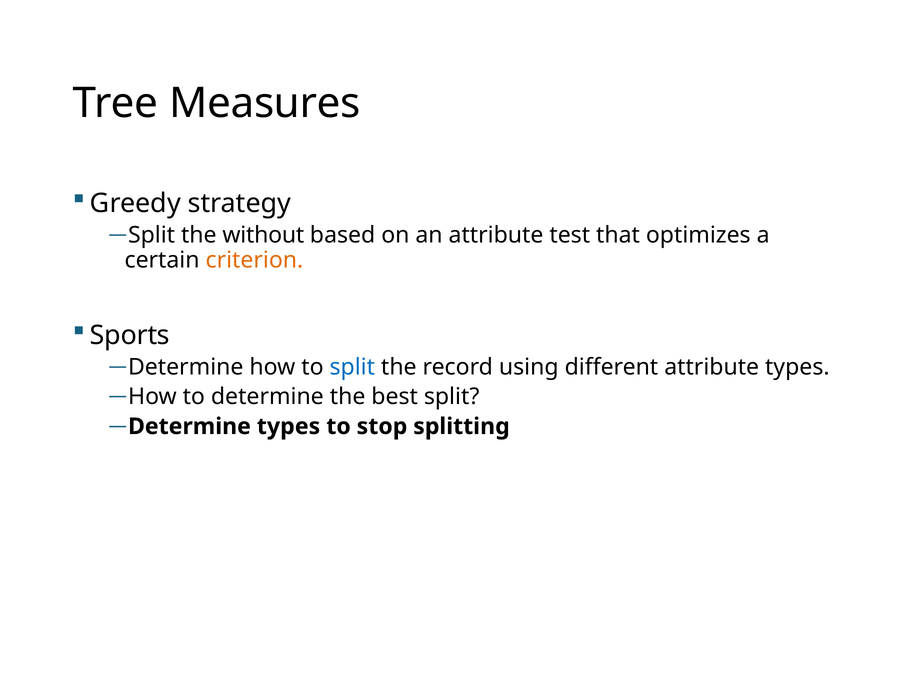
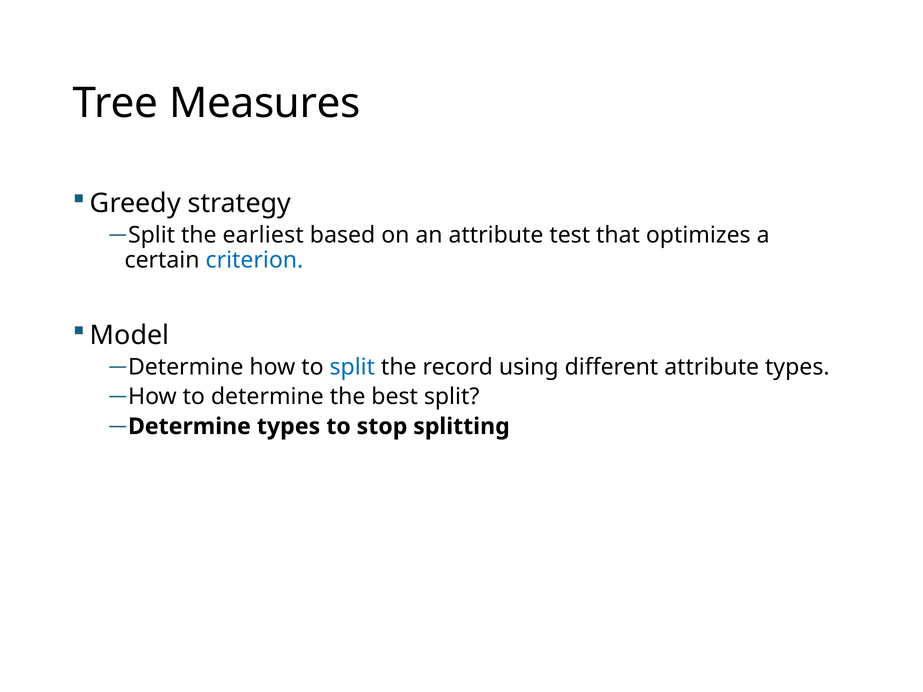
without: without -> earliest
criterion colour: orange -> blue
Sports: Sports -> Model
